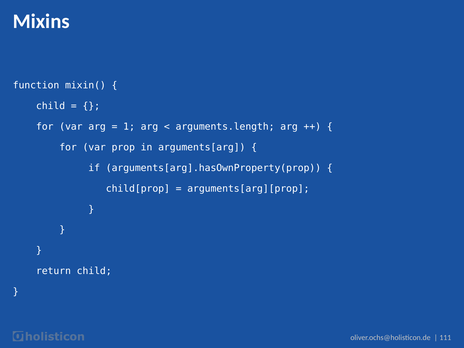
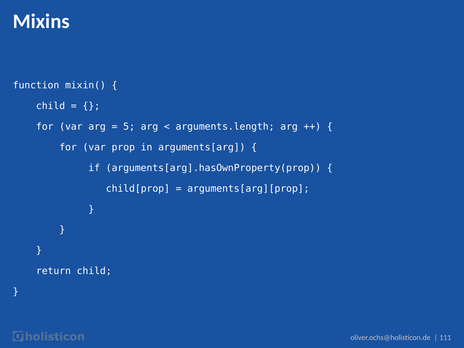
1: 1 -> 5
